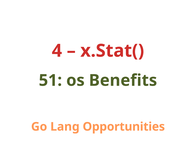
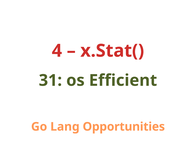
51: 51 -> 31
Benefits: Benefits -> Efficient
